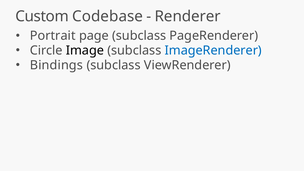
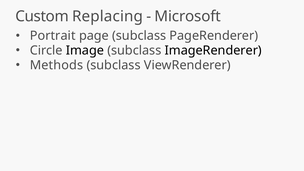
Codebase: Codebase -> Replacing
Renderer: Renderer -> Microsoft
ImageRenderer colour: blue -> black
Bindings: Bindings -> Methods
